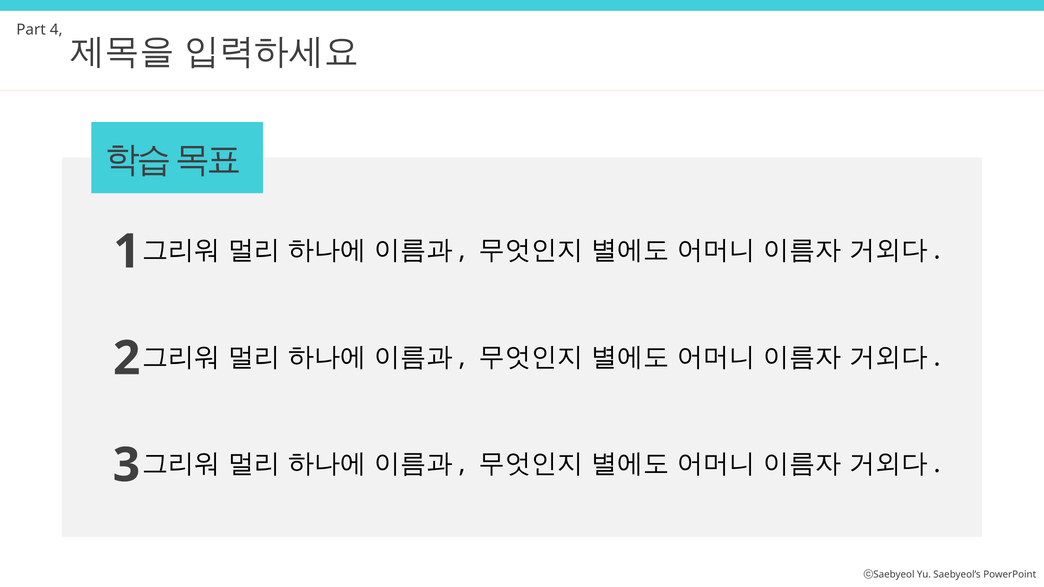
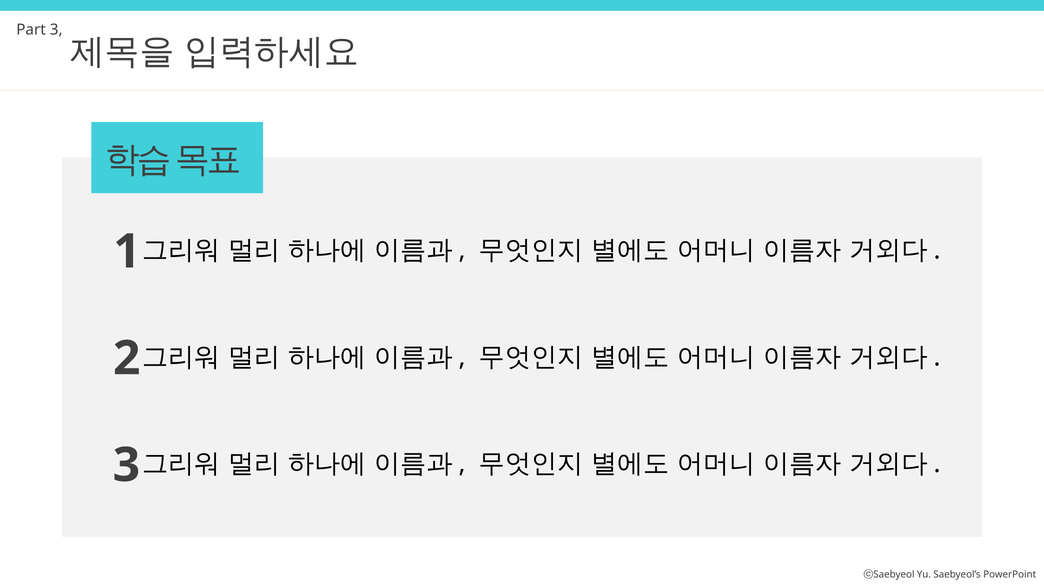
Part 4: 4 -> 3
